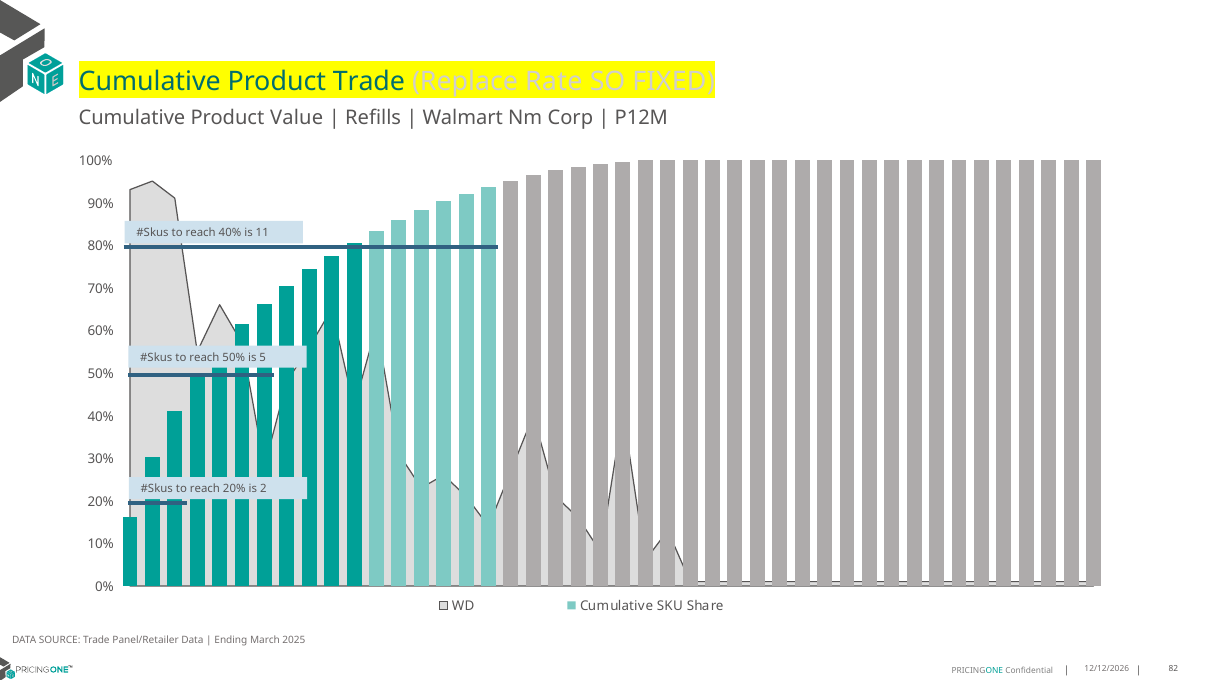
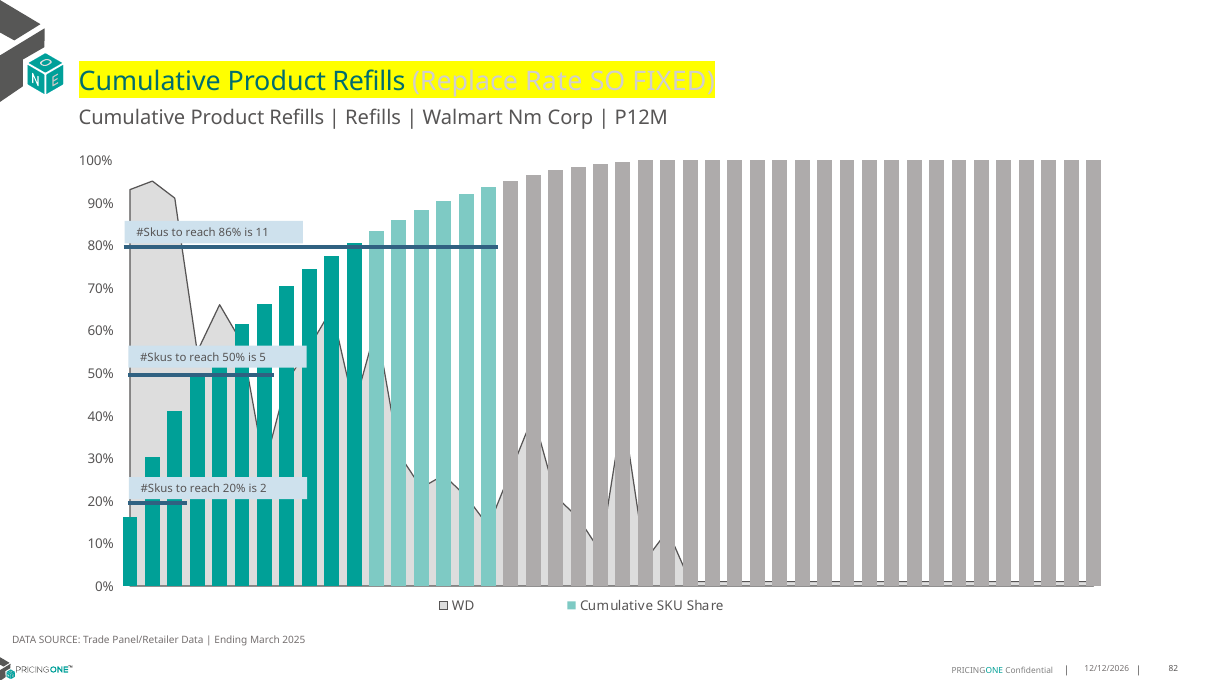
Trade at (369, 81): Trade -> Refills
Value at (297, 118): Value -> Refills
reach 40%: 40% -> 86%
